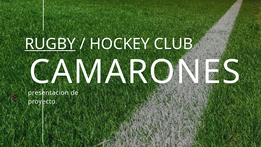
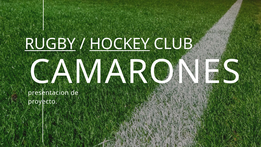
HOCKEY underline: none -> present
